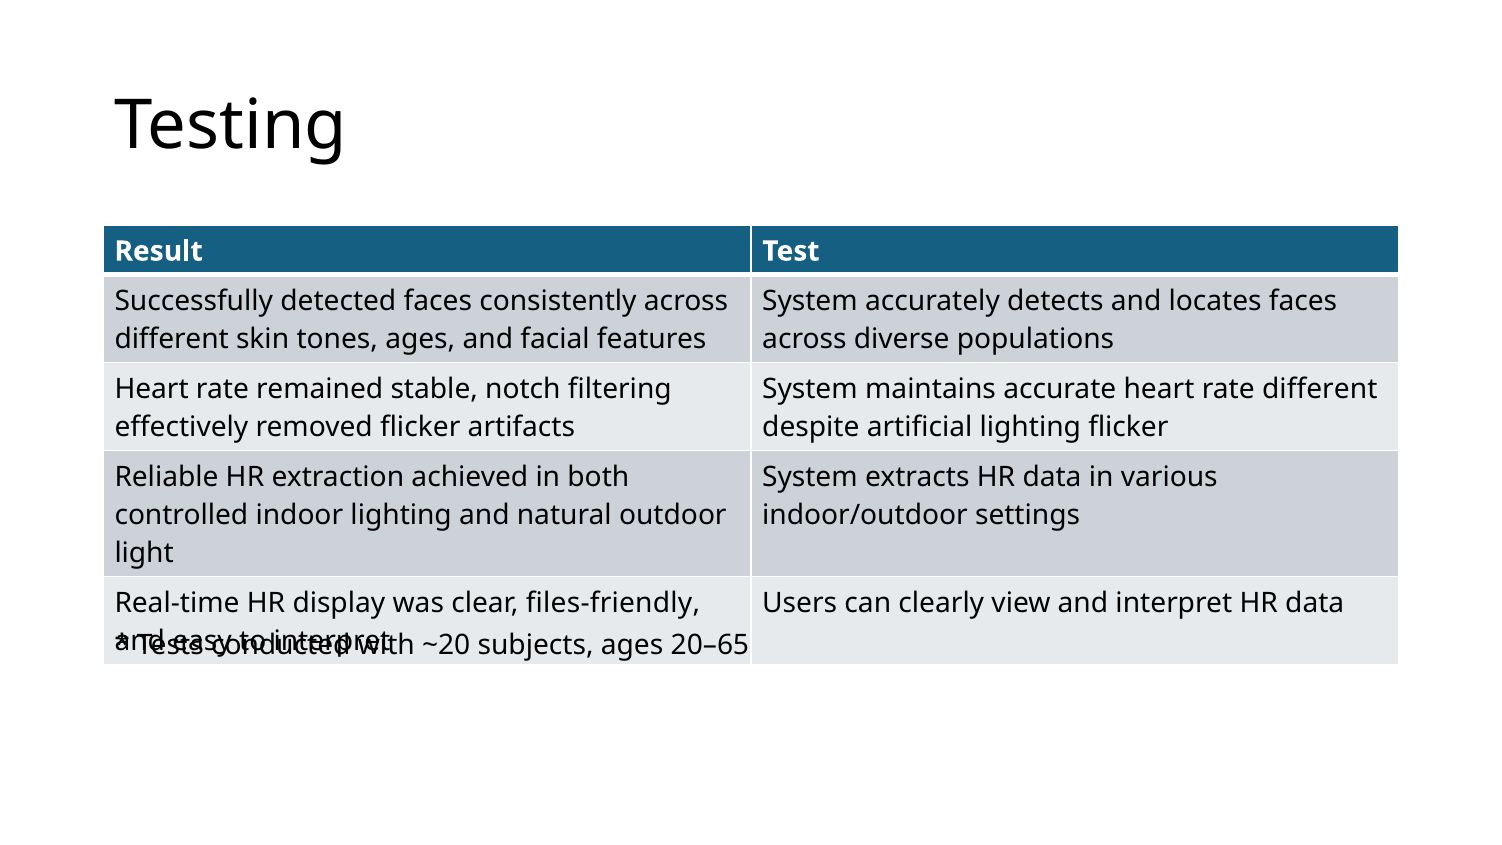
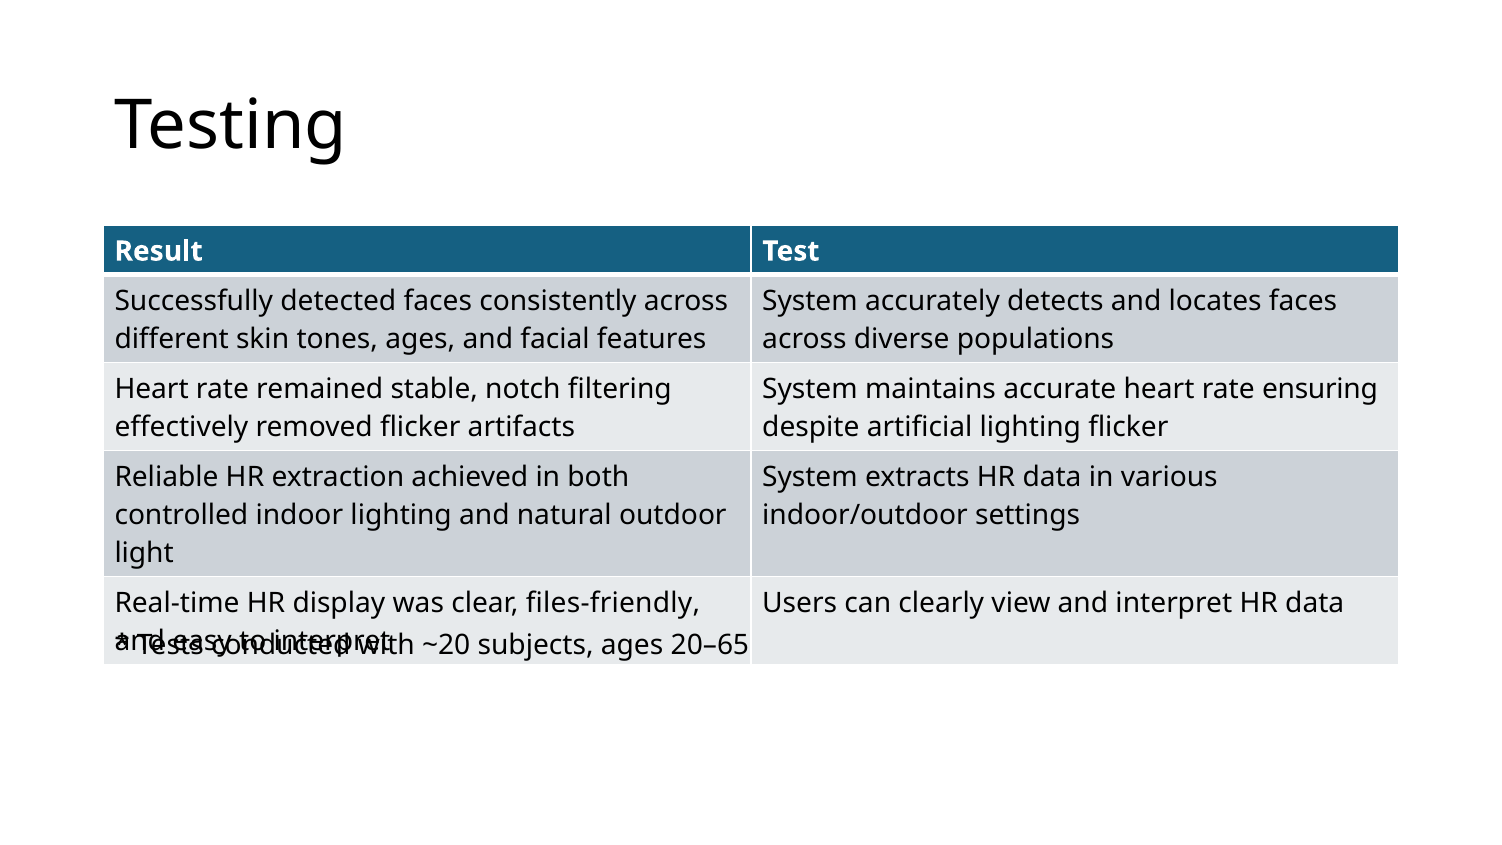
rate different: different -> ensuring
